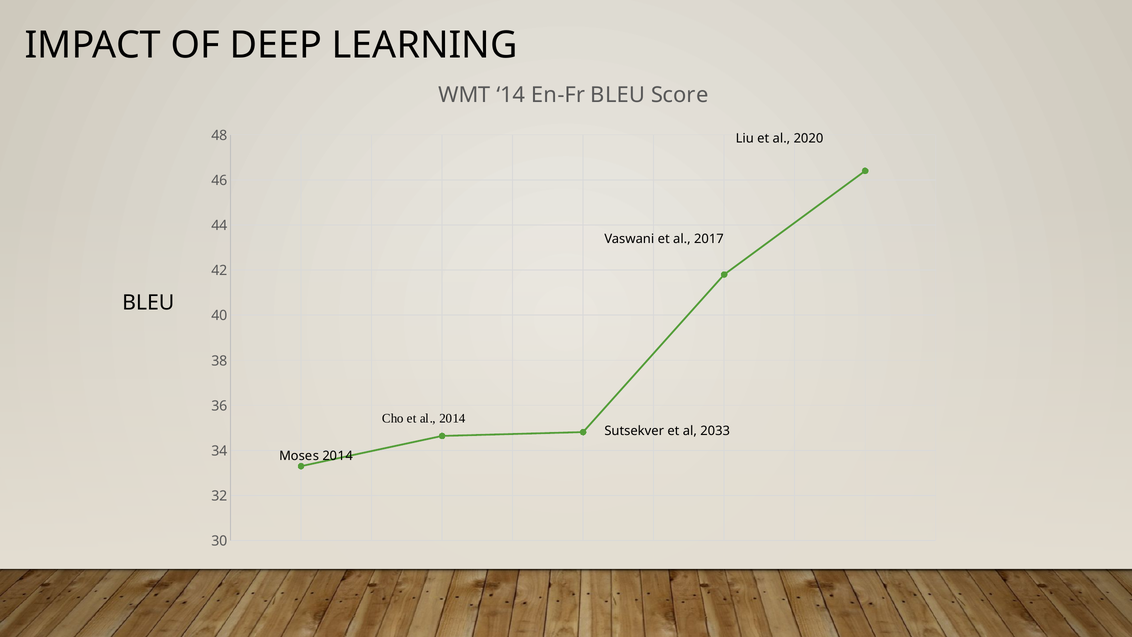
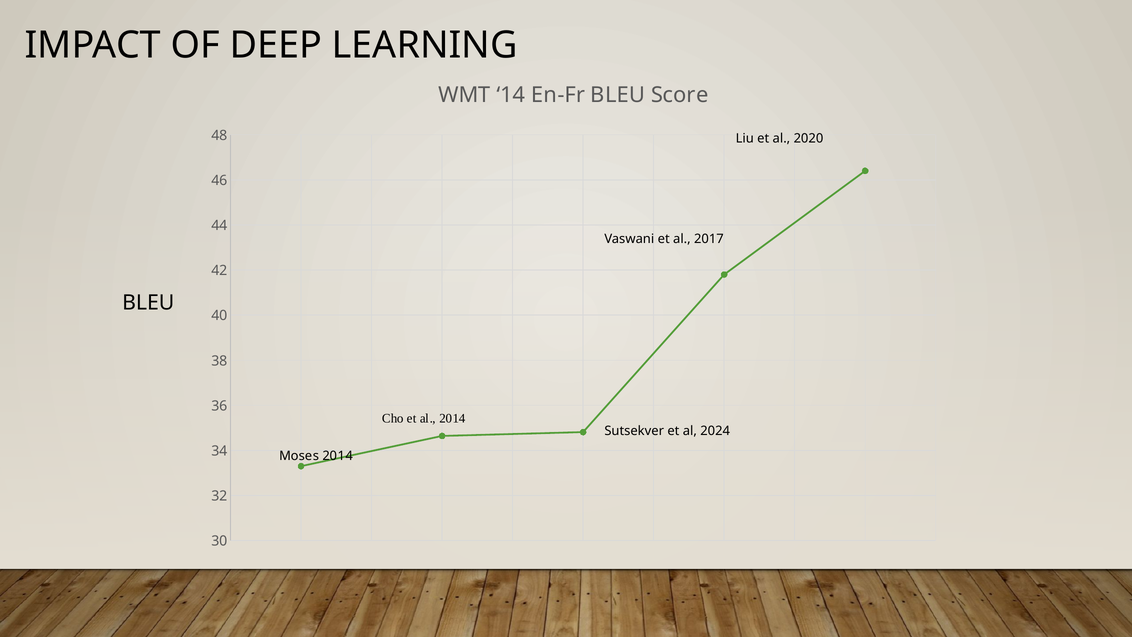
2033: 2033 -> 2024
